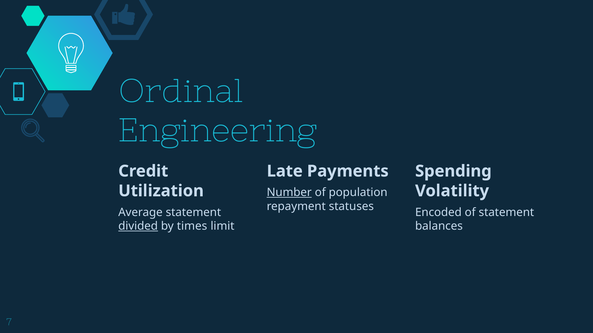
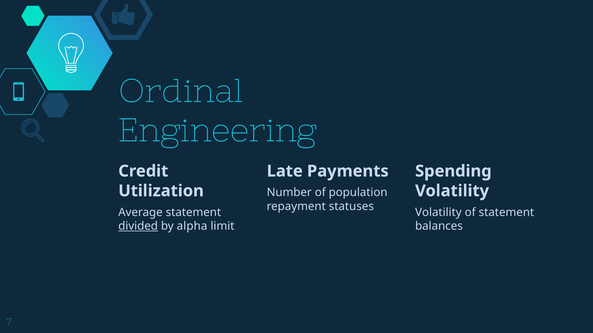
Number underline: present -> none
Encoded at (438, 213): Encoded -> Volatility
times: times -> alpha
